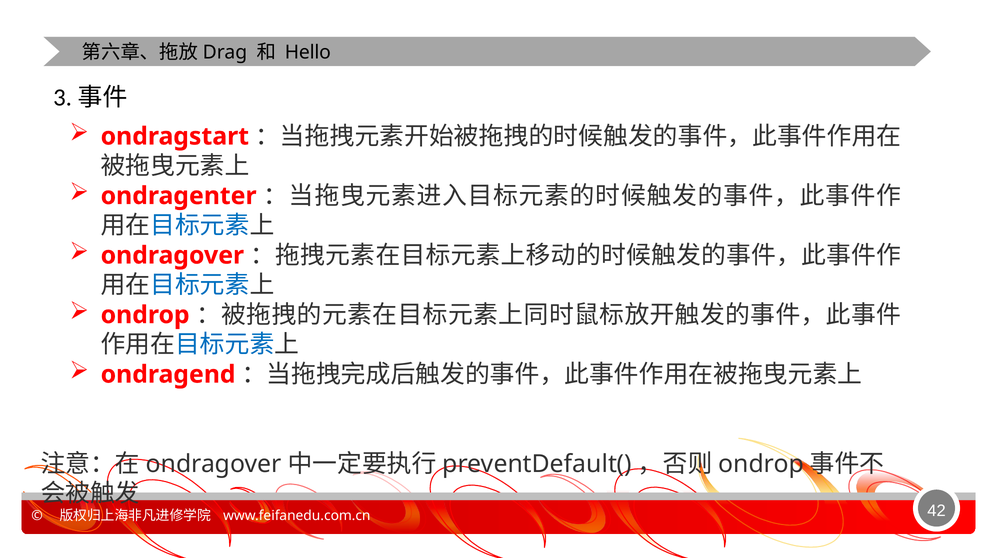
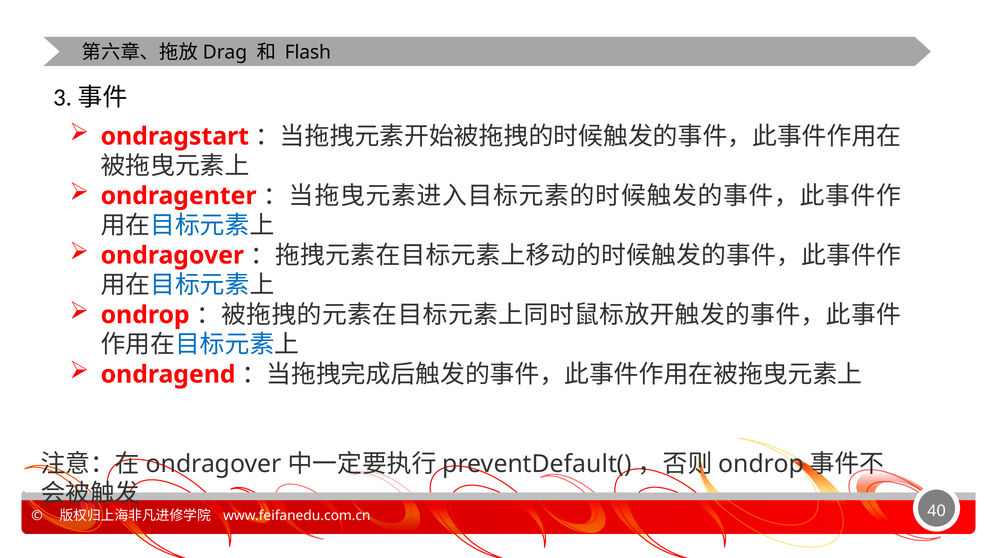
Hello: Hello -> Flash
42: 42 -> 40
